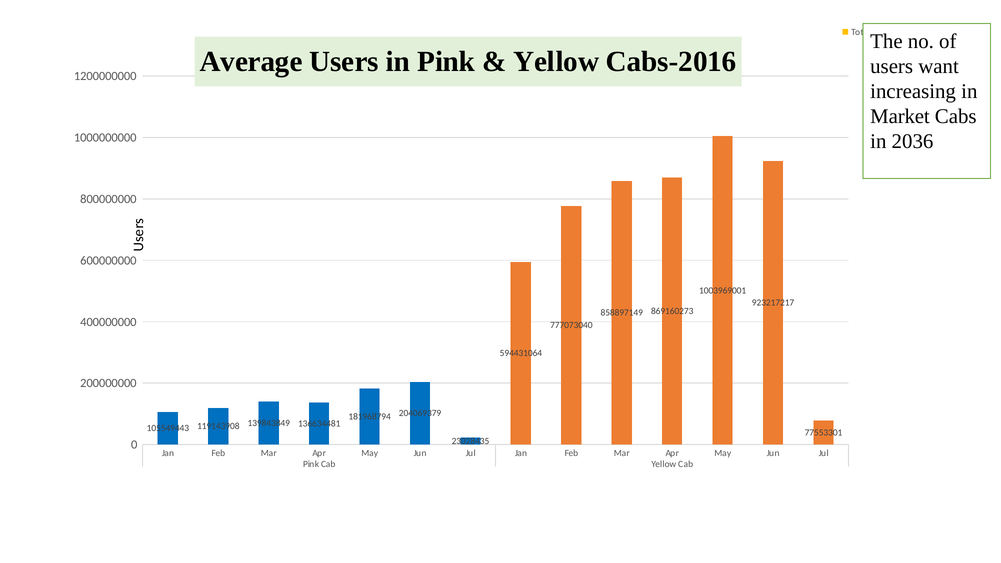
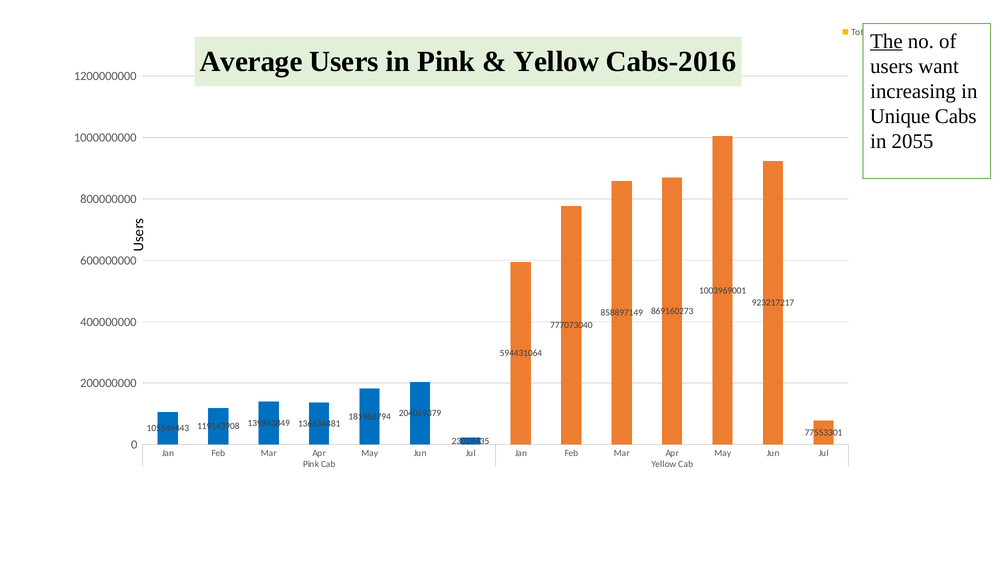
The underline: none -> present
Market: Market -> Unique
2036: 2036 -> 2055
